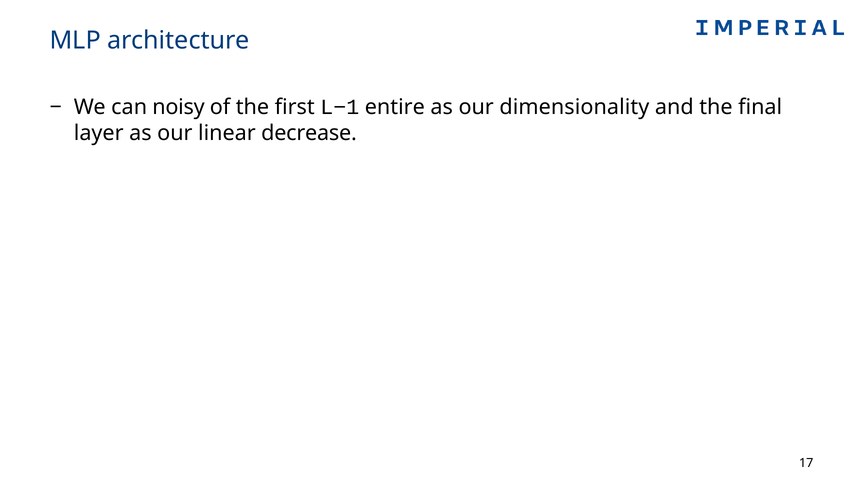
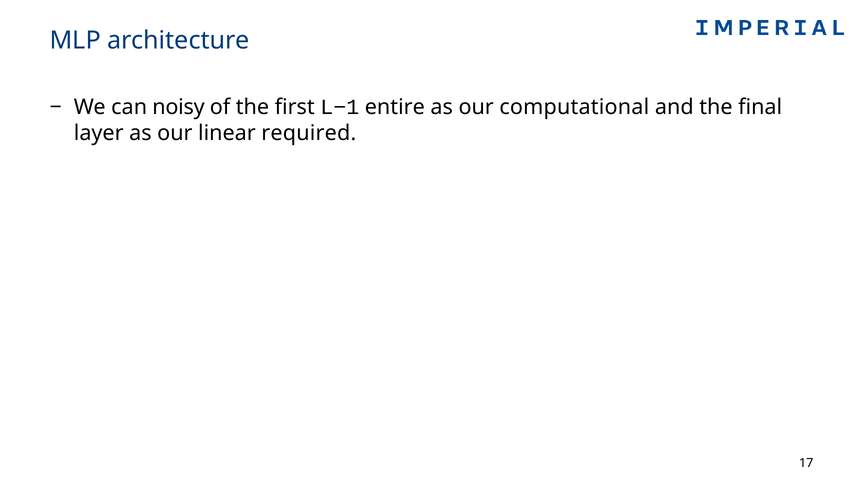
dimensionality: dimensionality -> computational
decrease: decrease -> required
